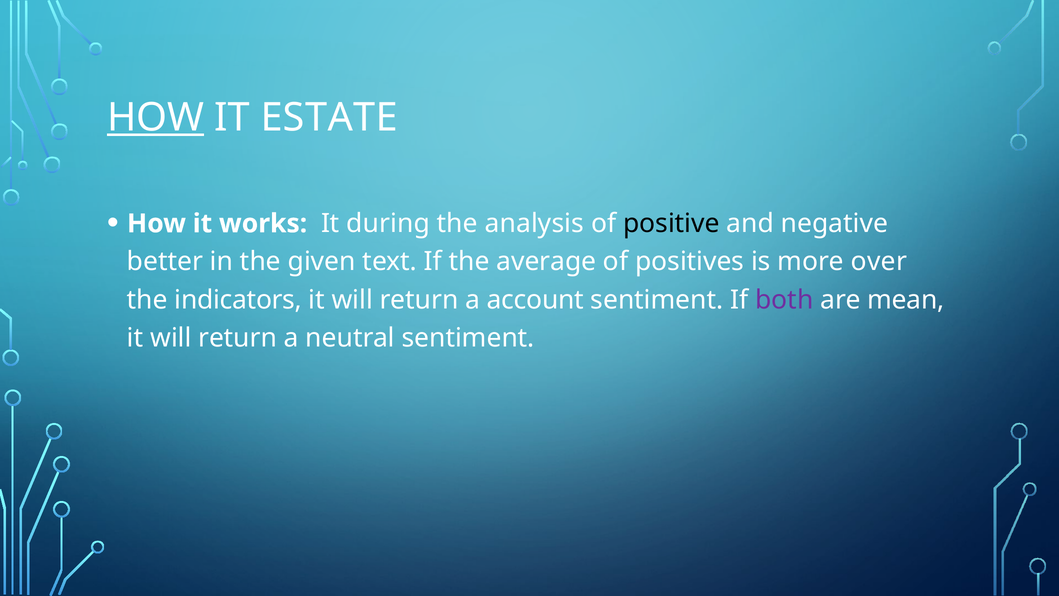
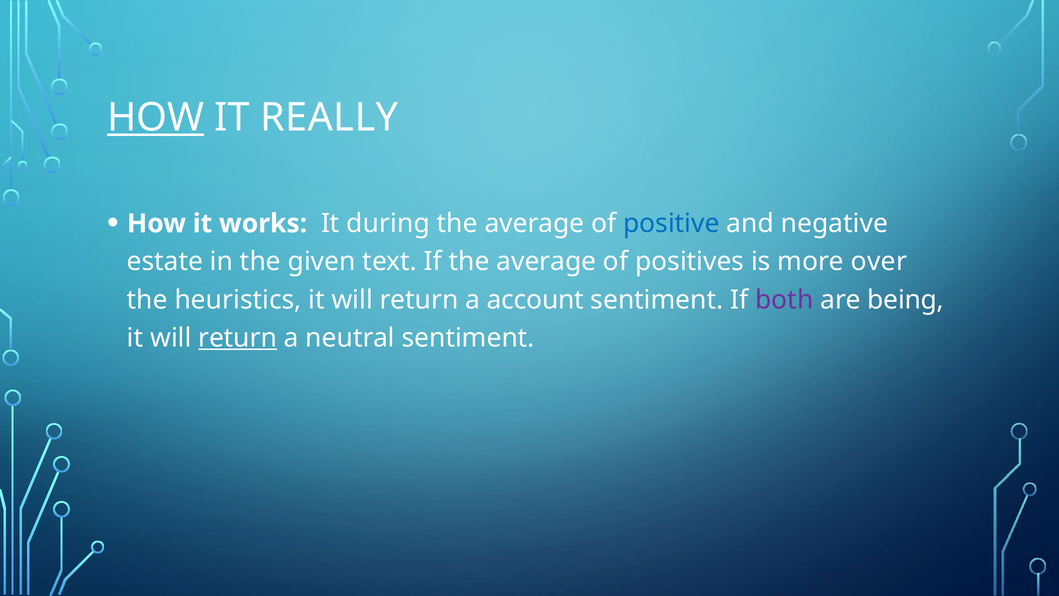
ESTATE: ESTATE -> REALLY
analysis at (534, 223): analysis -> average
positive colour: black -> blue
better: better -> estate
indicators: indicators -> heuristics
mean: mean -> being
return at (238, 338) underline: none -> present
